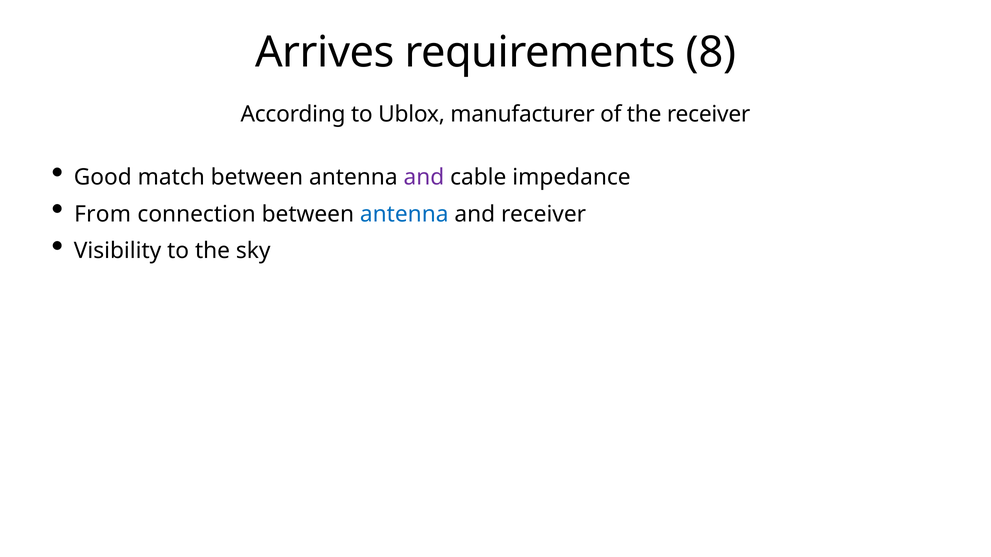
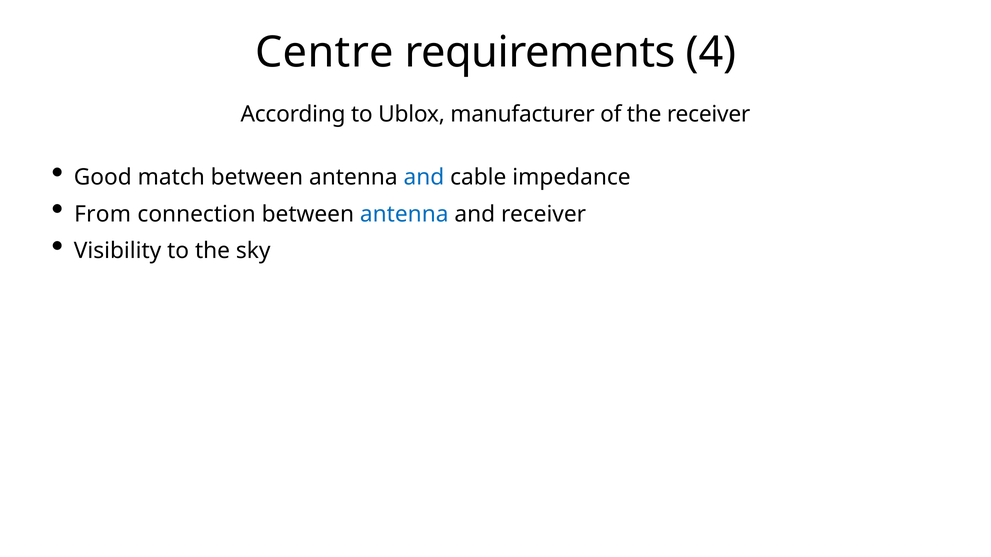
Arrives: Arrives -> Centre
8: 8 -> 4
and at (424, 177) colour: purple -> blue
